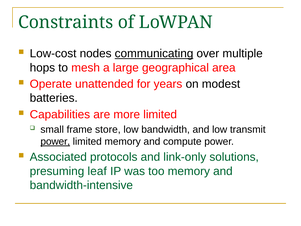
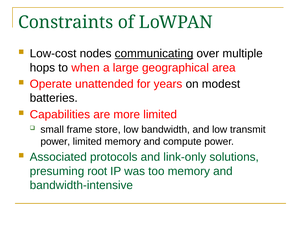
mesh: mesh -> when
power at (55, 141) underline: present -> none
leaf: leaf -> root
